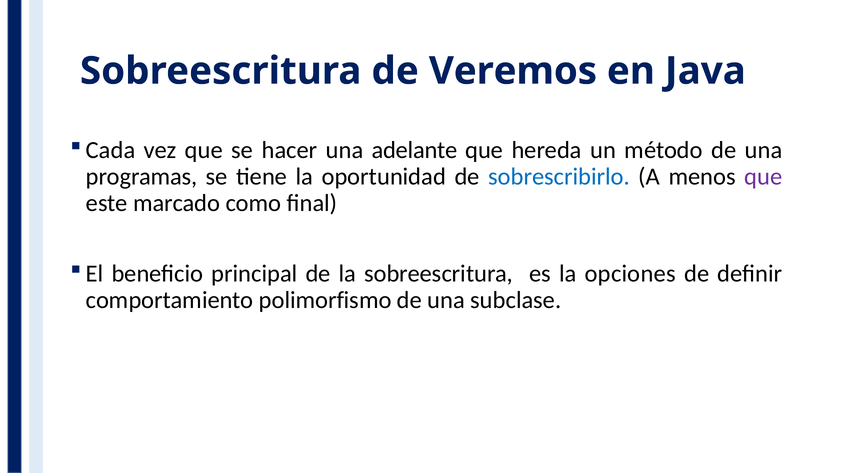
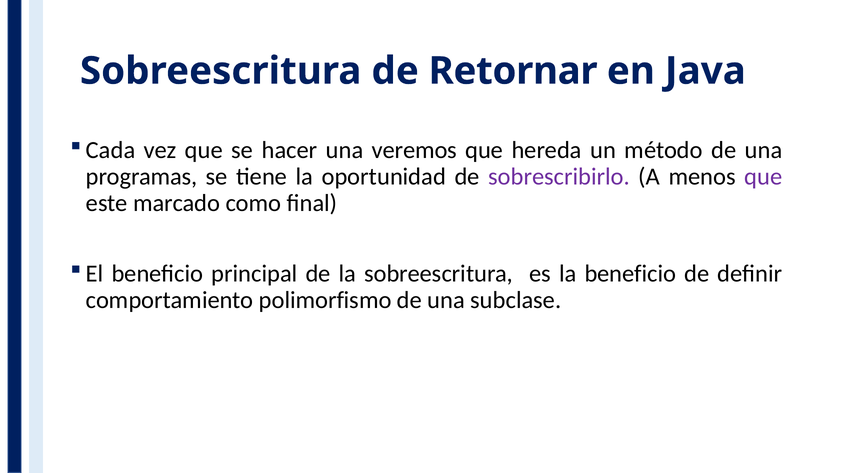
Veremos: Veremos -> Retornar
adelante: adelante -> veremos
sobrescribirlo colour: blue -> purple
la opciones: opciones -> beneficio
